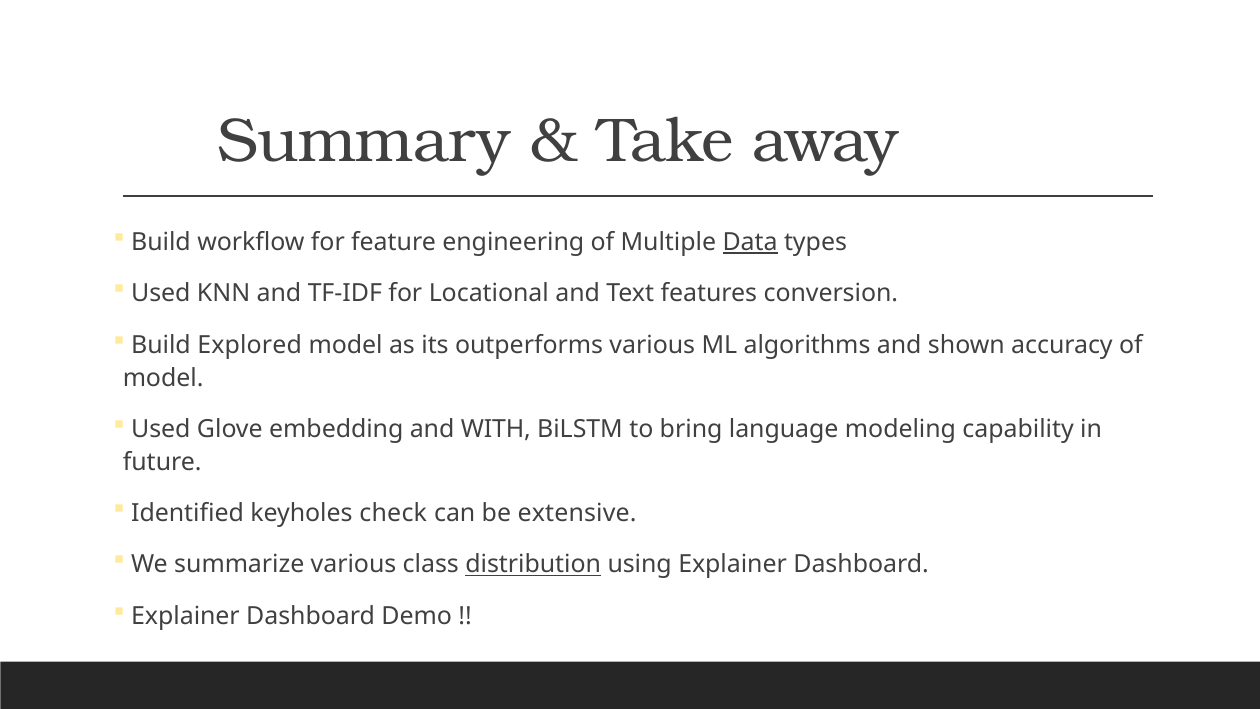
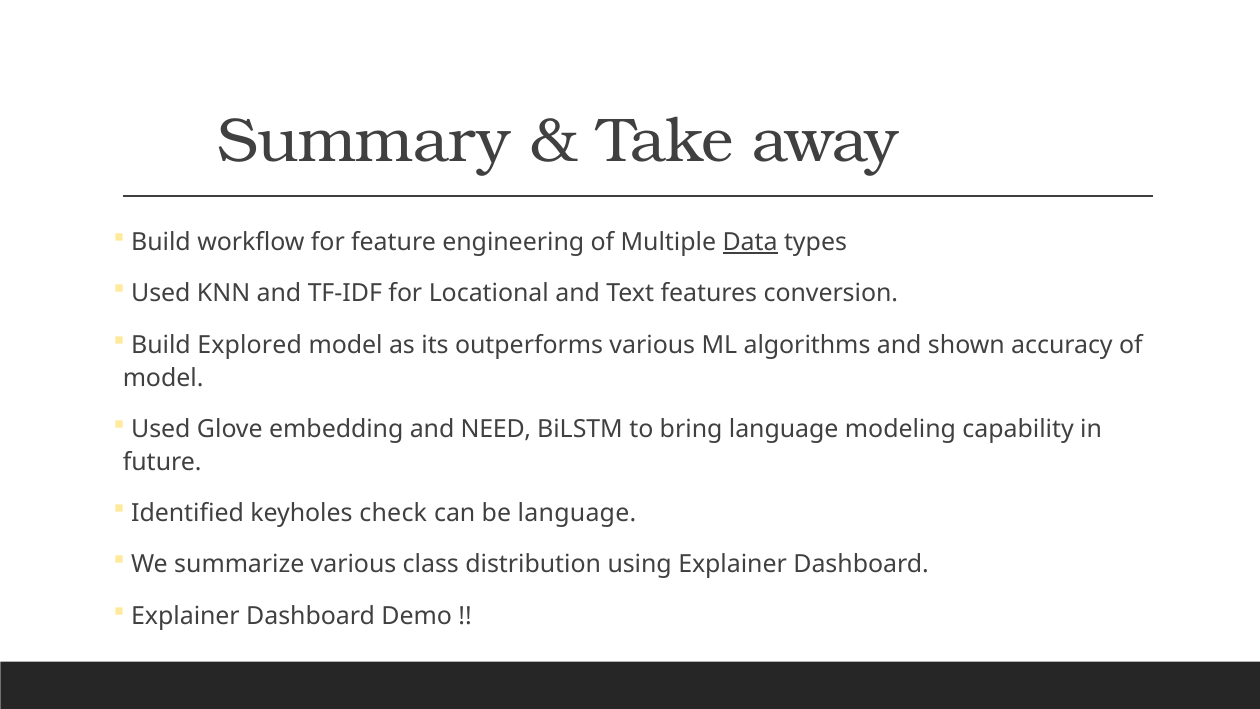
WITH: WITH -> NEED
be extensive: extensive -> language
distribution underline: present -> none
